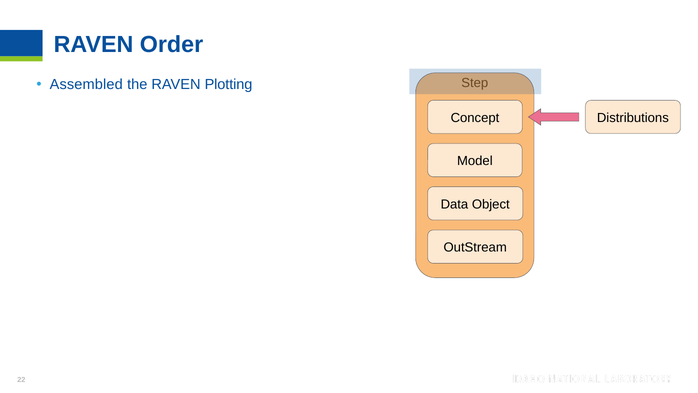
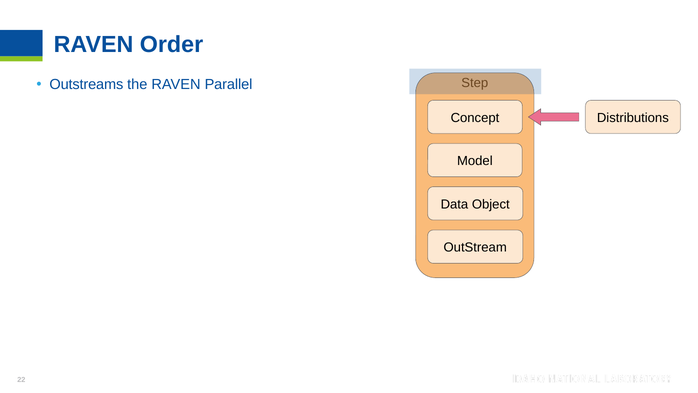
Assembled: Assembled -> Outstreams
Plotting: Plotting -> Parallel
